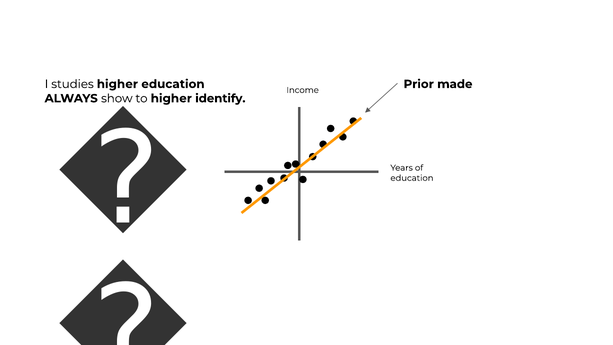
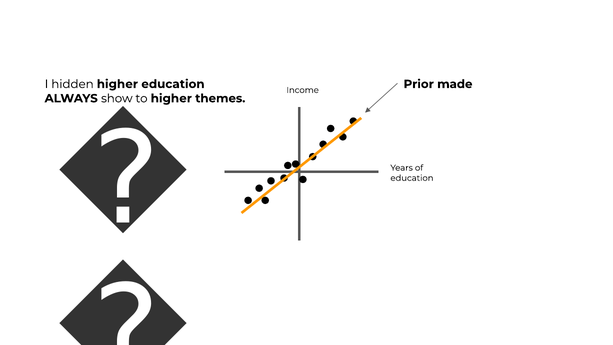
studies: studies -> hidden
identify: identify -> themes
